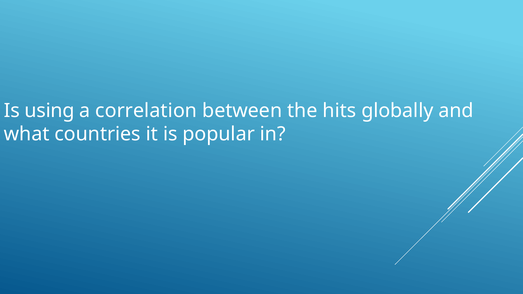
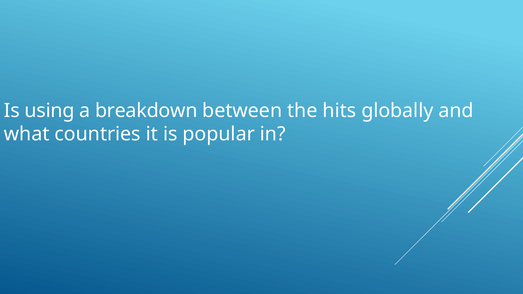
correlation: correlation -> breakdown
